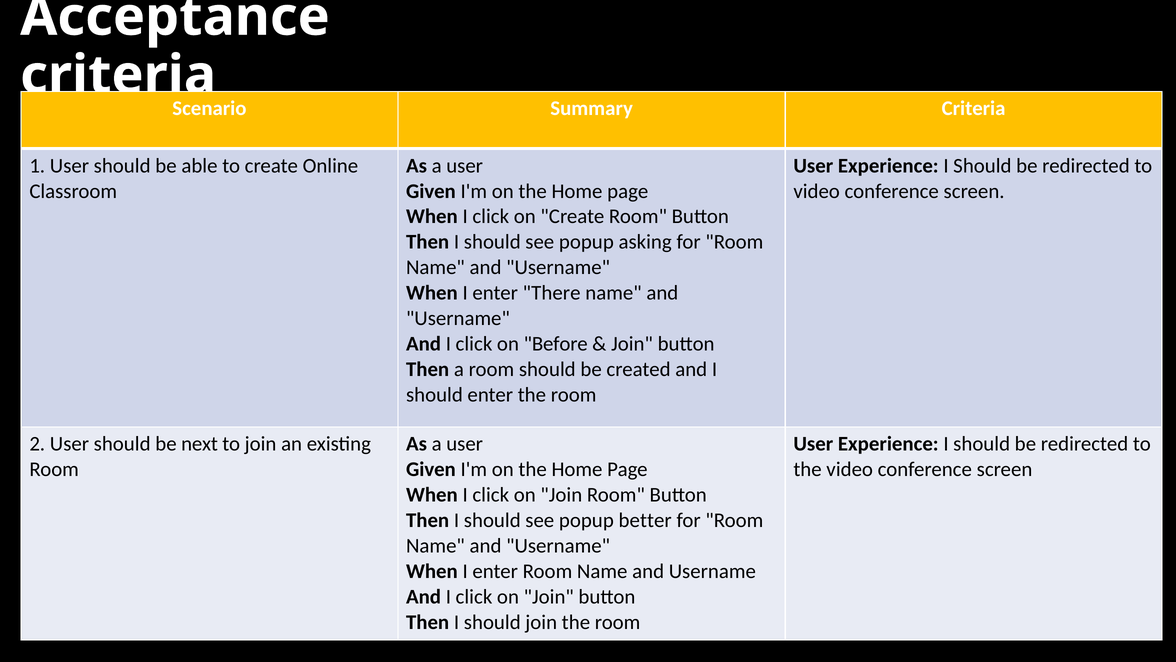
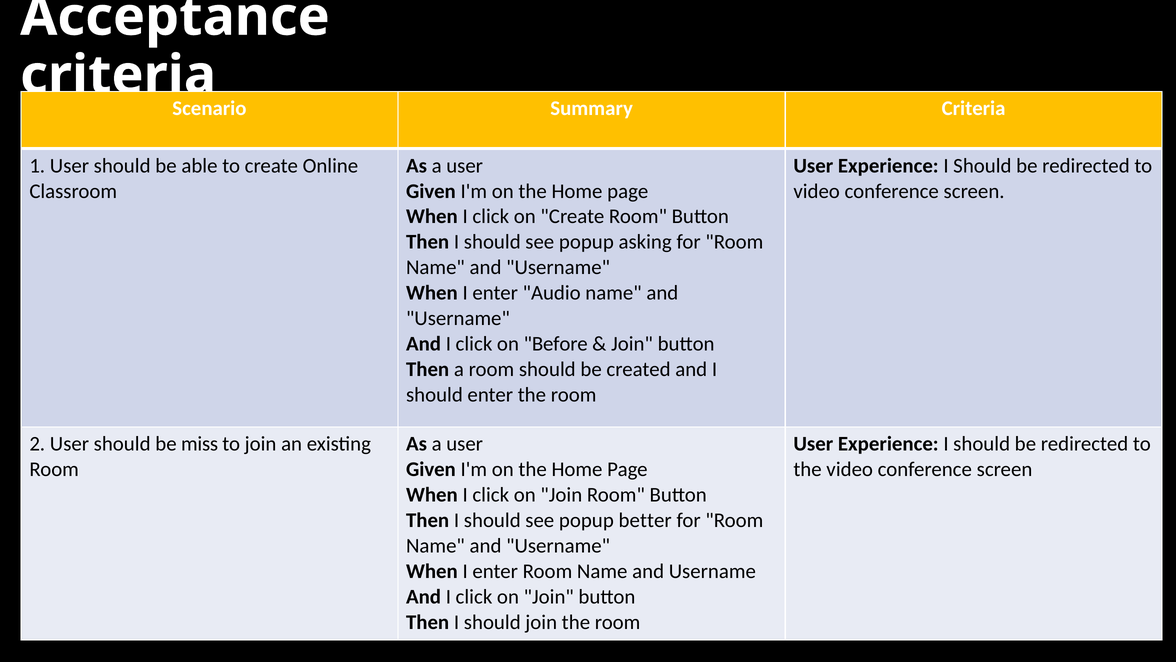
There: There -> Audio
next: next -> miss
